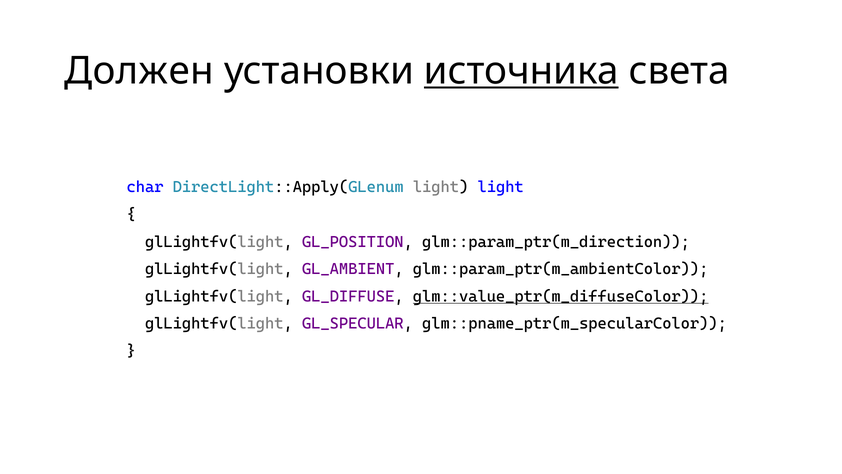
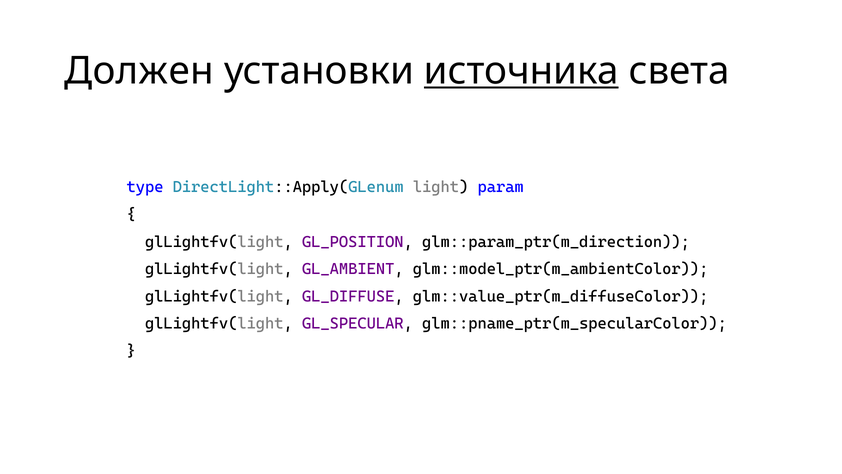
char: char -> type
light light: light -> param
glm::param_ptr(m_ambientColor: glm::param_ptr(m_ambientColor -> glm::model_ptr(m_ambientColor
glm::value_ptr(m_diffuseColor underline: present -> none
